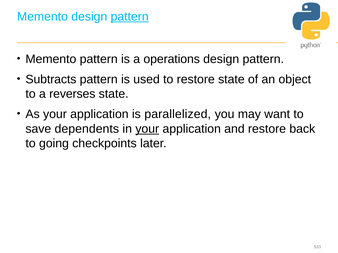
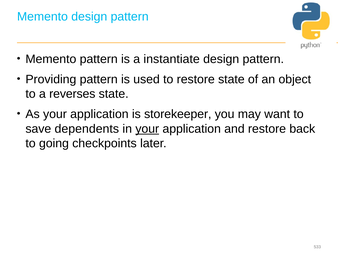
pattern at (130, 17) underline: present -> none
operations: operations -> instantiate
Subtracts: Subtracts -> Providing
parallelized: parallelized -> storekeeper
